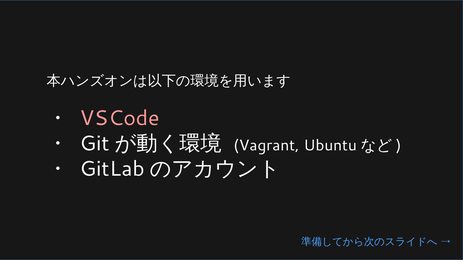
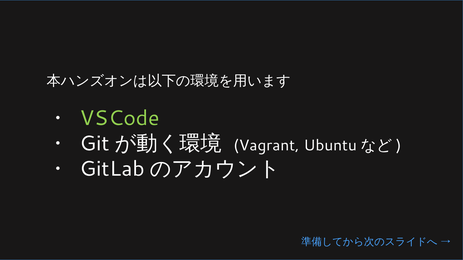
VSCode colour: pink -> light green
